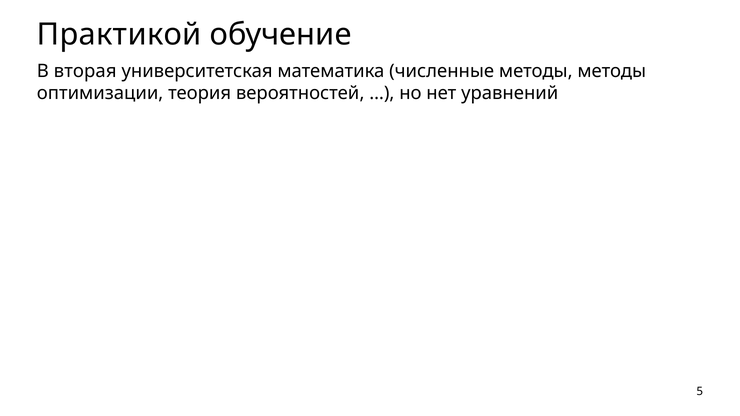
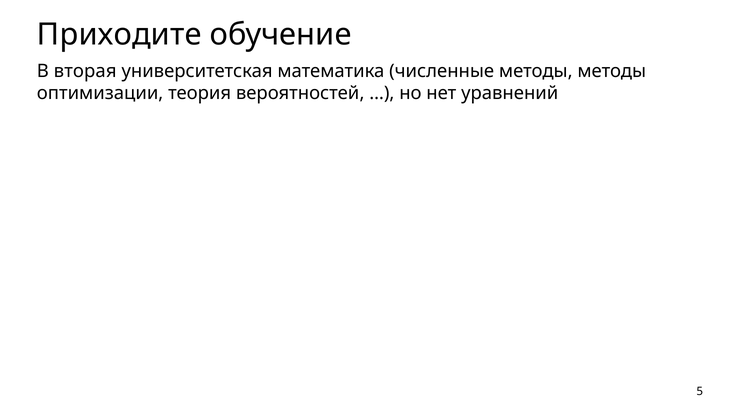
Практикой: Практикой -> Приходите
